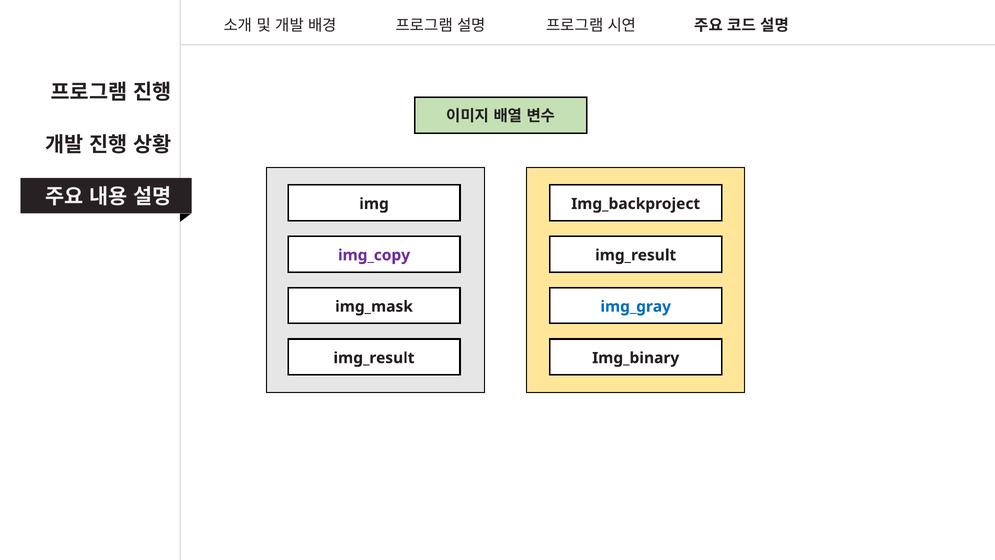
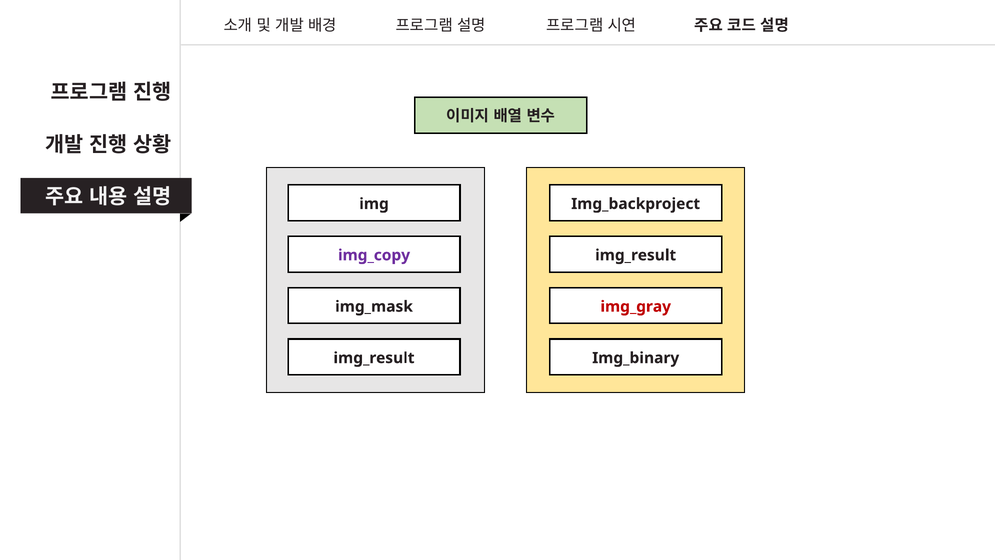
img_gray colour: blue -> red
